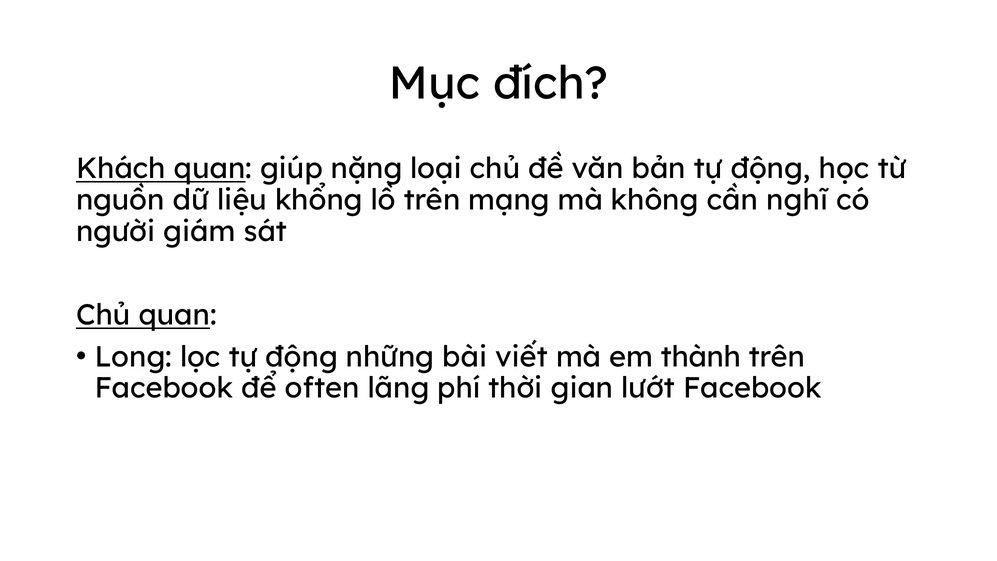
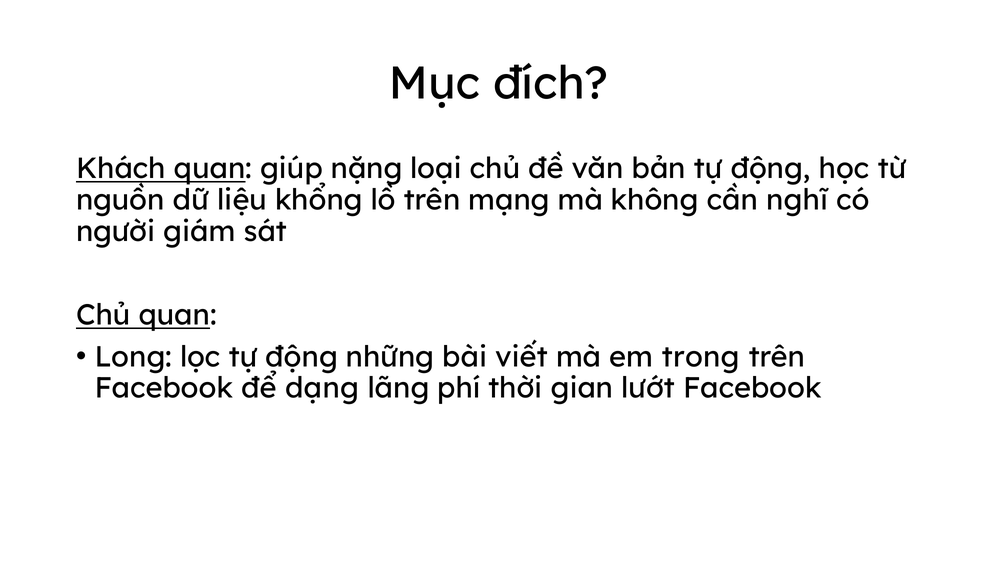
thành: thành -> trong
often: often -> dạng
